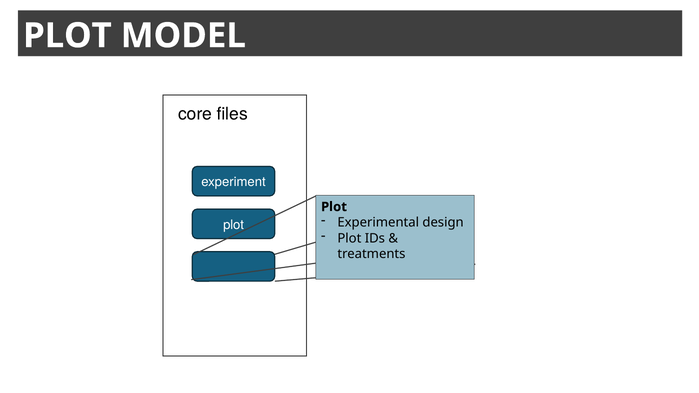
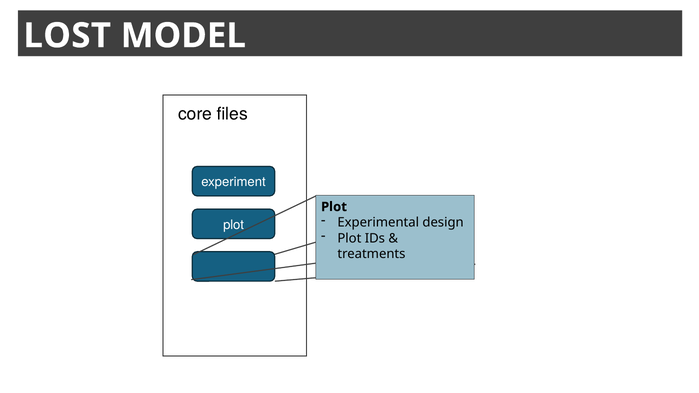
PLOT at (67, 36): PLOT -> LOST
